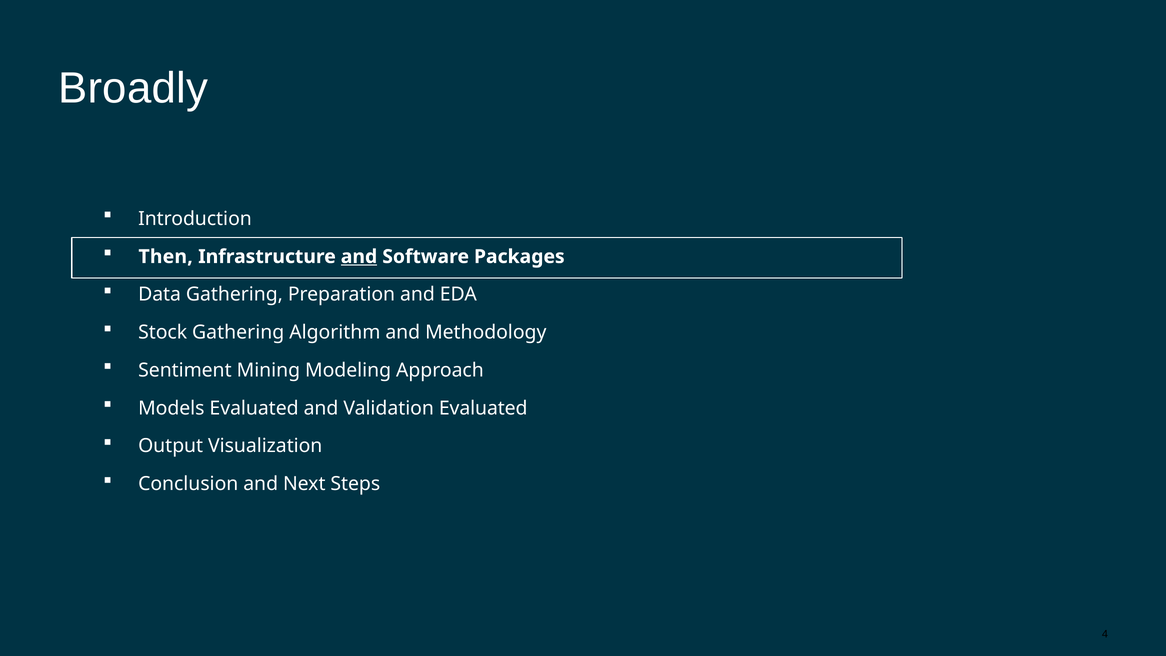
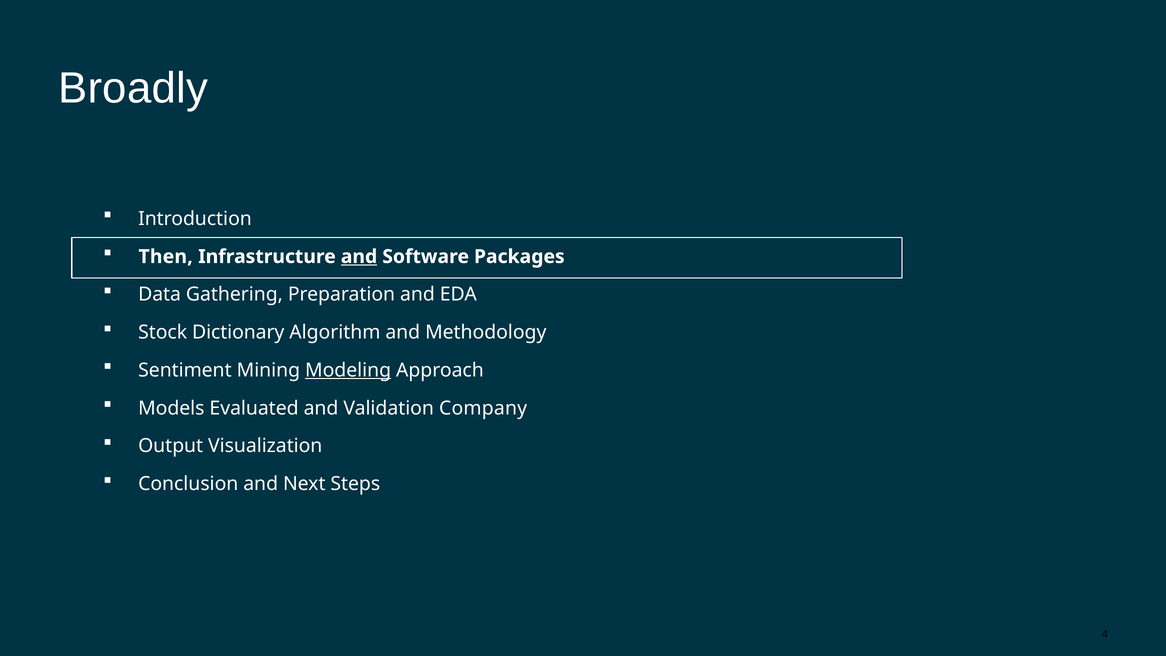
Stock Gathering: Gathering -> Dictionary
Modeling underline: none -> present
Validation Evaluated: Evaluated -> Company
